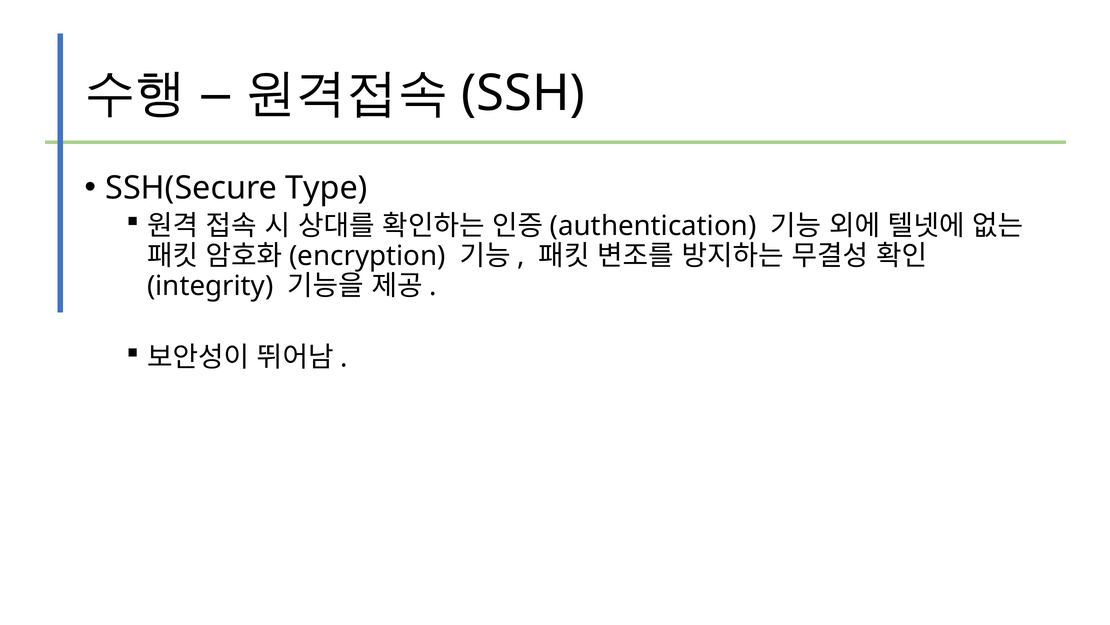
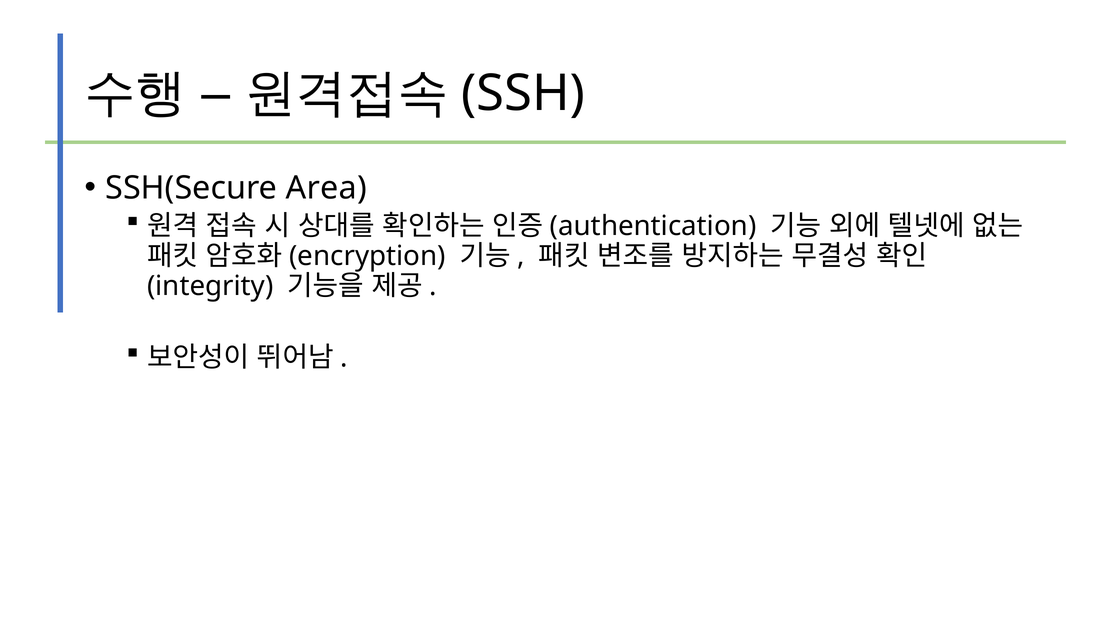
Type: Type -> Area
